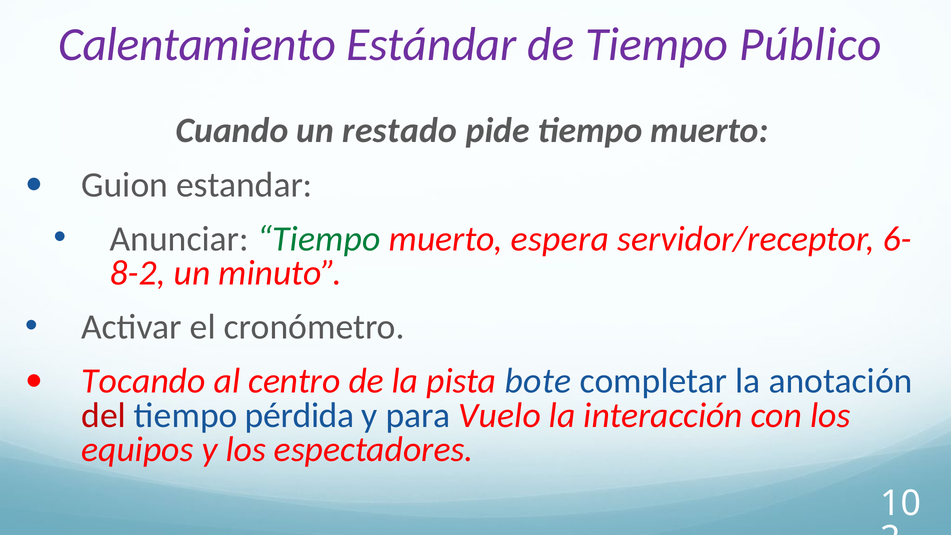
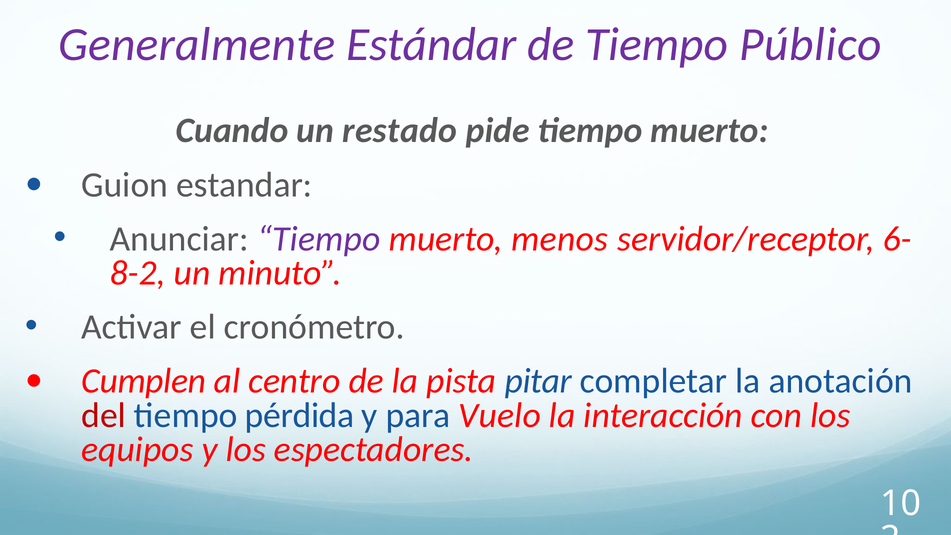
Calentamiento: Calentamiento -> Generalmente
Tiempo at (319, 239) colour: green -> purple
espera: espera -> menos
Tocando: Tocando -> Cumplen
bote: bote -> pitar
